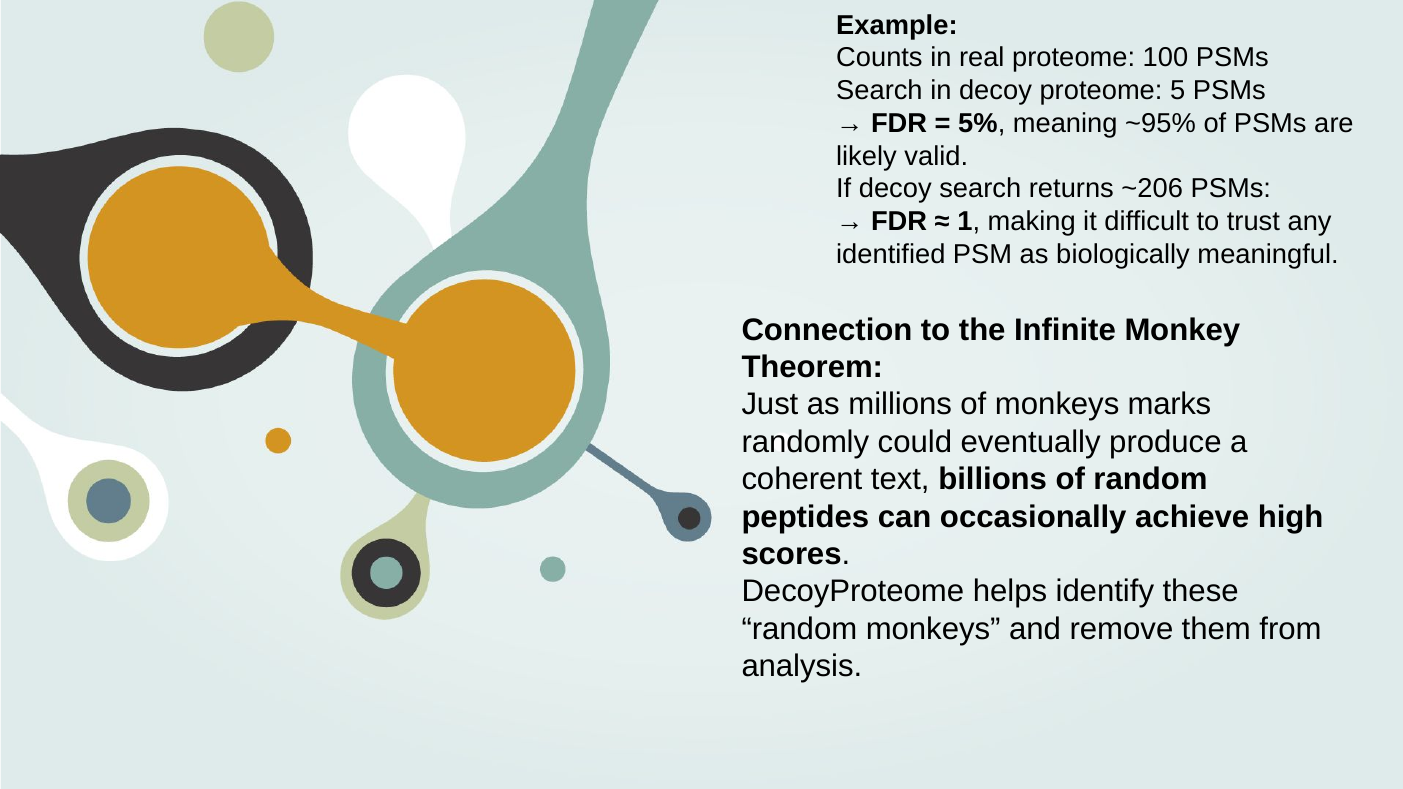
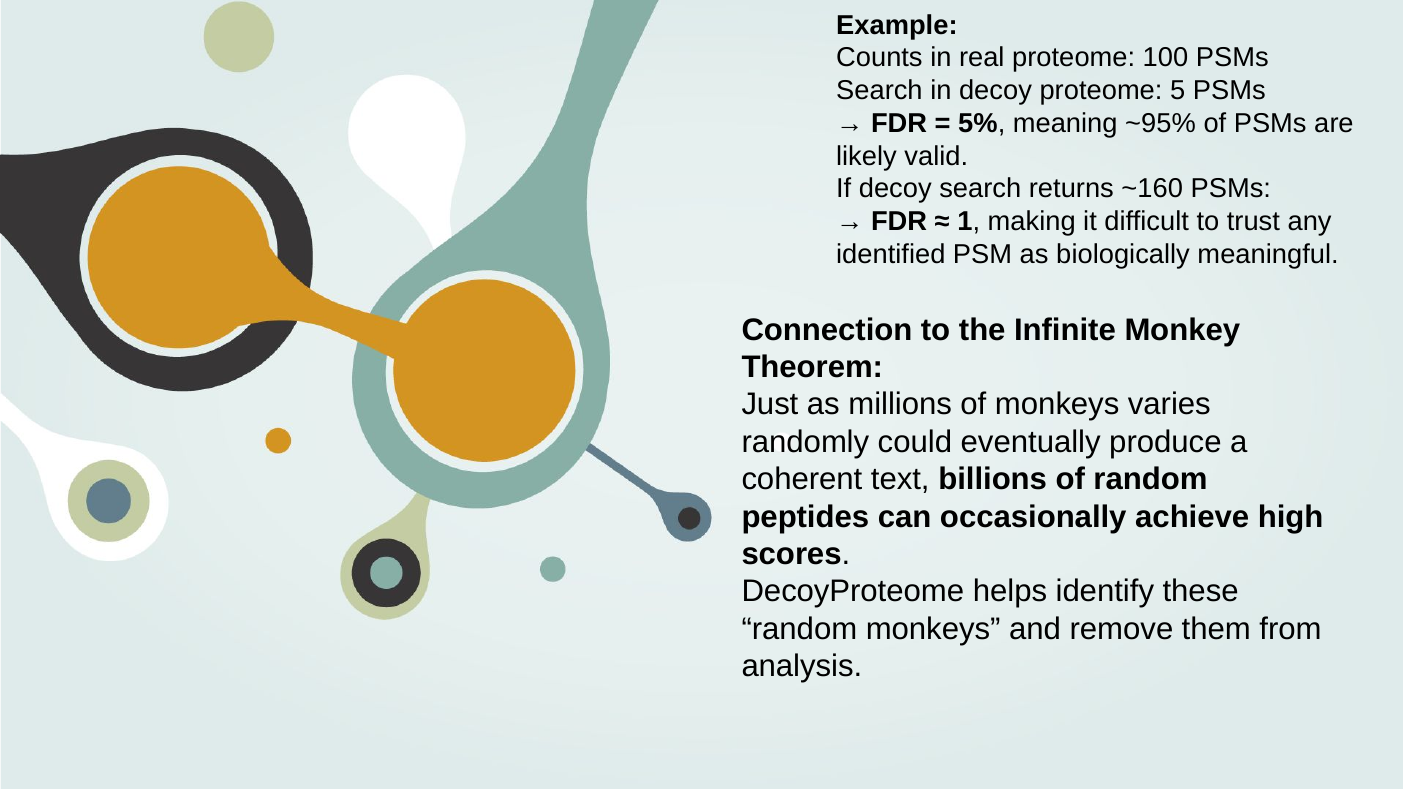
~206: ~206 -> ~160
marks: marks -> varies
